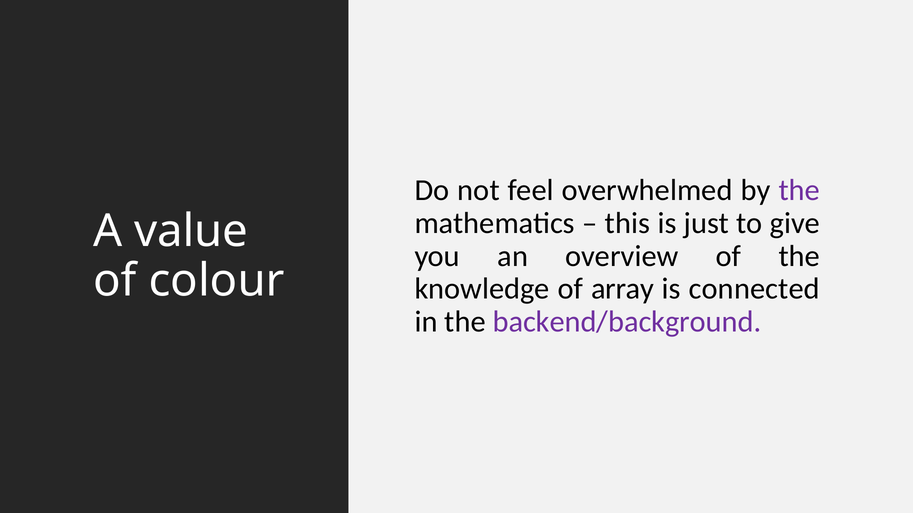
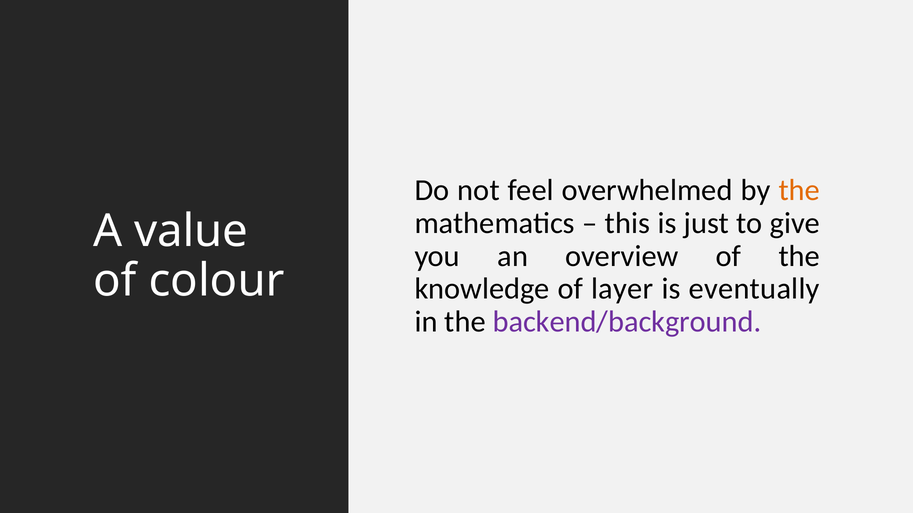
the at (799, 191) colour: purple -> orange
array: array -> layer
connected: connected -> eventually
